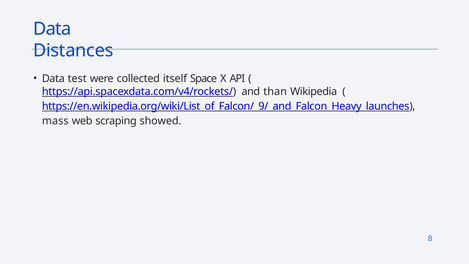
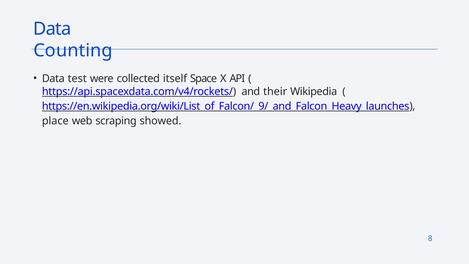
Distances: Distances -> Counting
than: than -> their
mass: mass -> place
